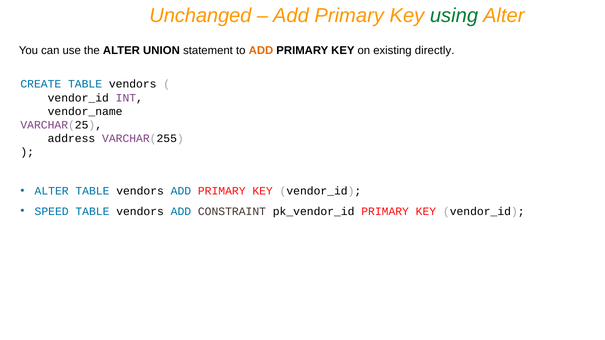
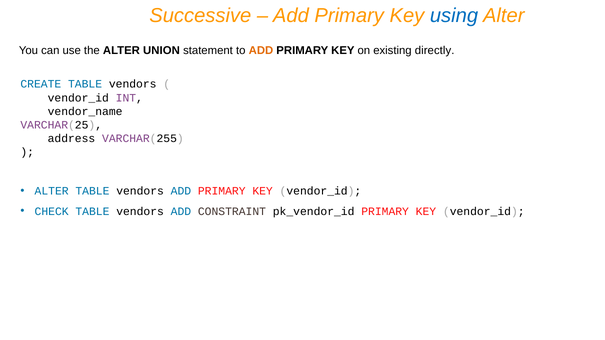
Unchanged: Unchanged -> Successive
using colour: green -> blue
SPEED: SPEED -> CHECK
